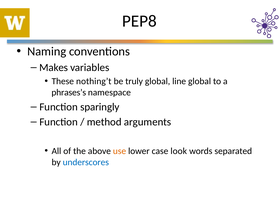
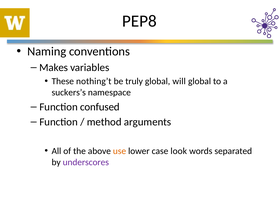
line: line -> will
phrases’s: phrases’s -> suckers’s
sparingly: sparingly -> confused
underscores colour: blue -> purple
